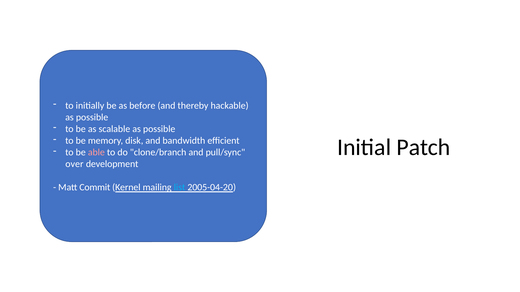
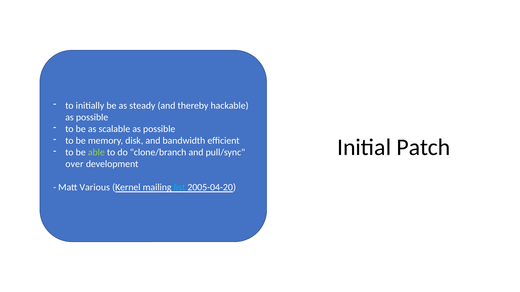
before: before -> steady
able colour: pink -> light green
Commit: Commit -> Various
